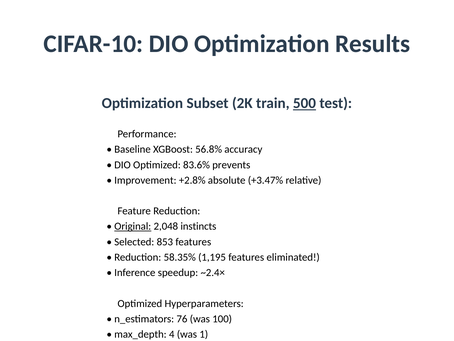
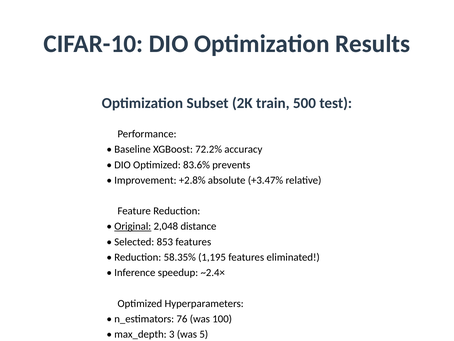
500 underline: present -> none
56.8%: 56.8% -> 72.2%
instincts: instincts -> distance
4: 4 -> 3
1: 1 -> 5
